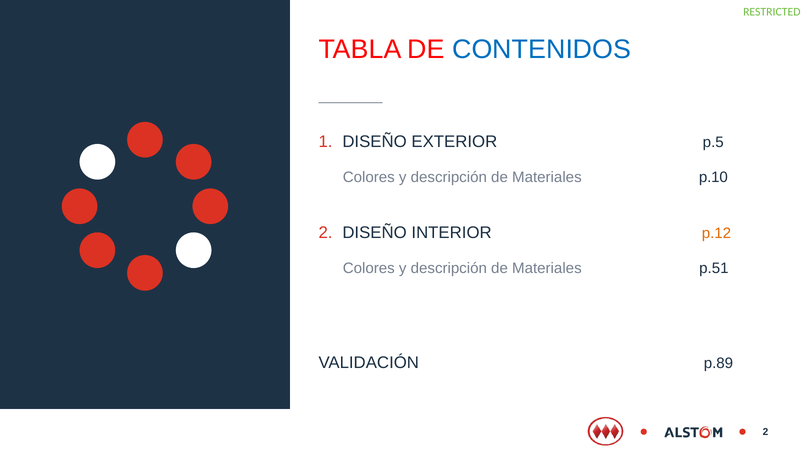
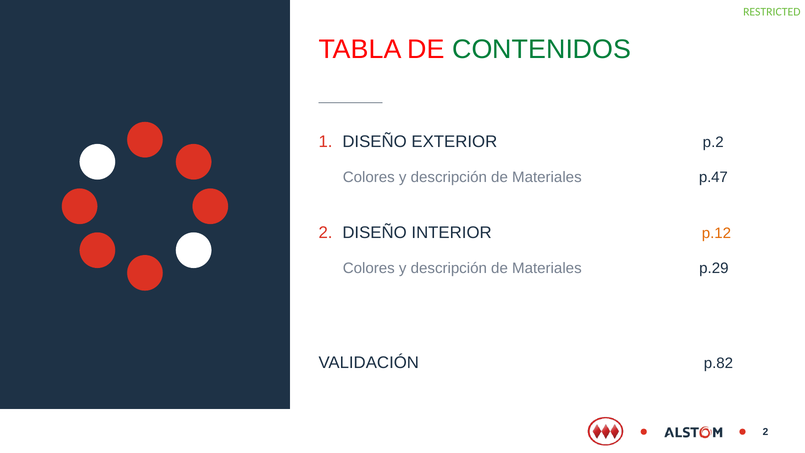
CONTENIDOS colour: blue -> green
p.5: p.5 -> p.2
p.10: p.10 -> p.47
p.51: p.51 -> p.29
p.89: p.89 -> p.82
